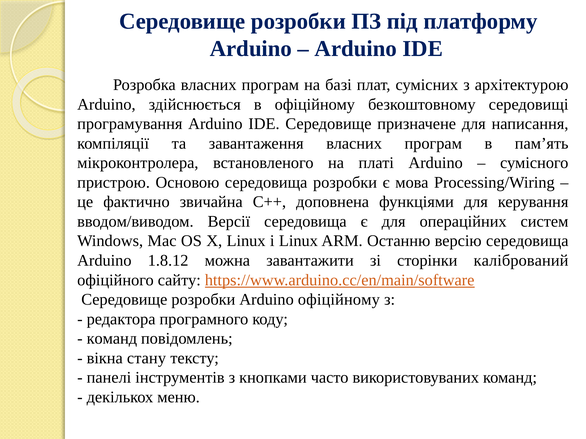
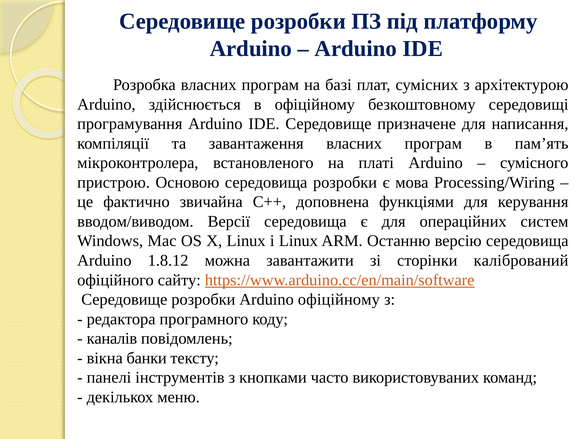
команд at (112, 339): команд -> каналів
стану: стану -> банки
